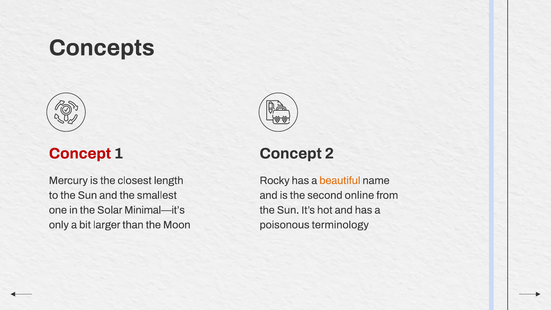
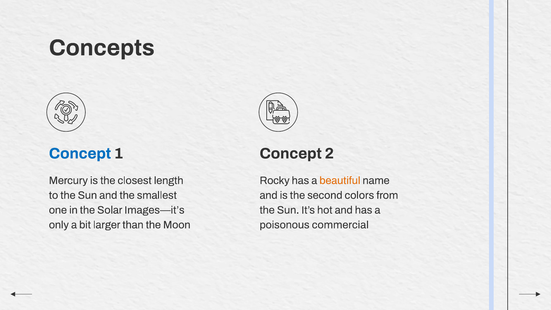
Concept at (80, 153) colour: red -> blue
online: online -> colors
Minimal—it’s: Minimal—it’s -> Images—it’s
terminology: terminology -> commercial
